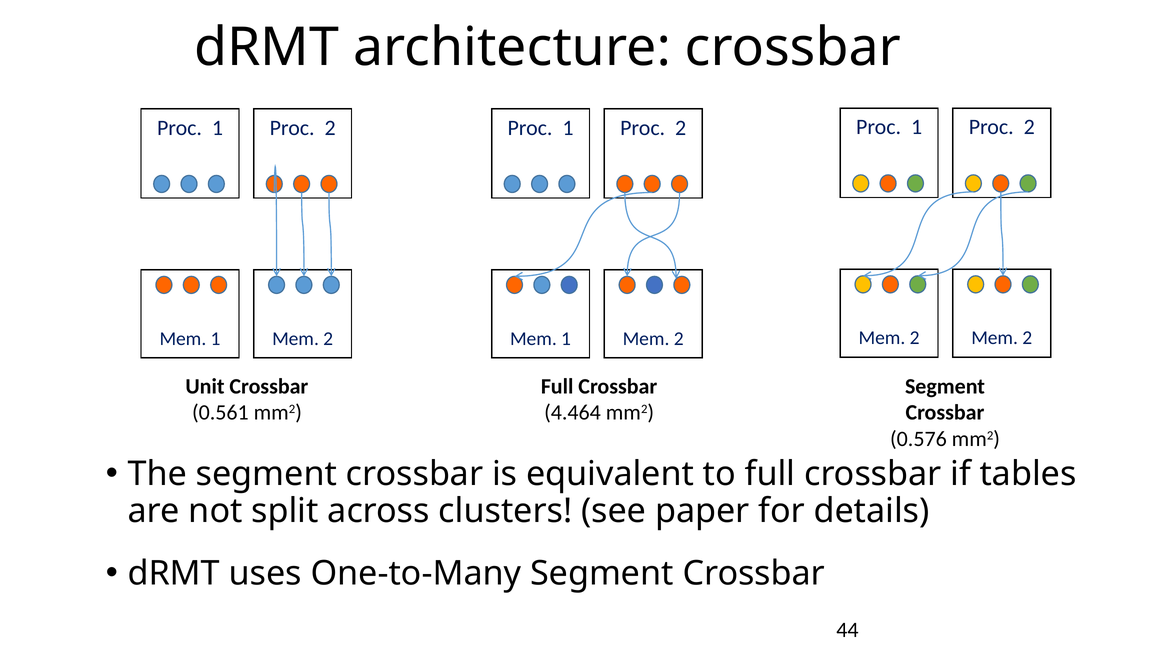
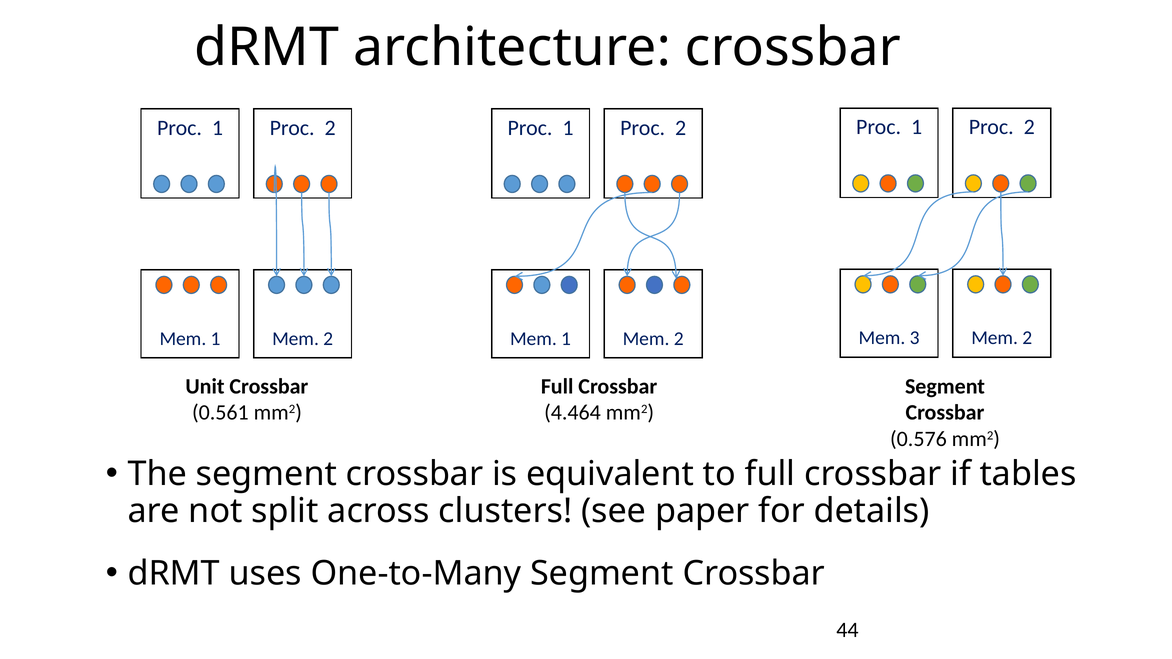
2 at (915, 338): 2 -> 3
